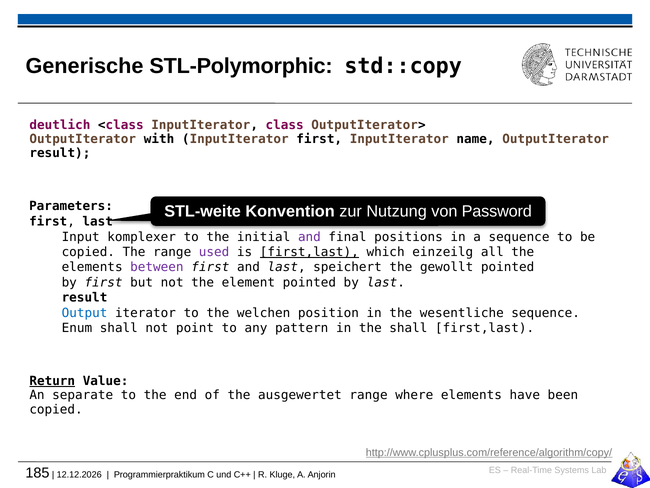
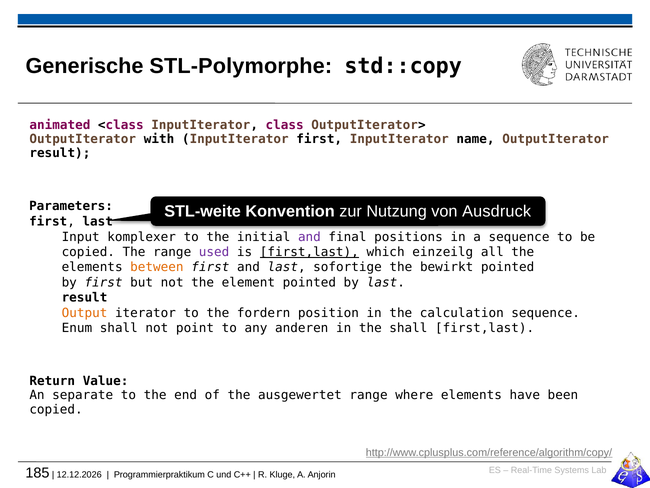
STL-Polymorphic: STL-Polymorphic -> STL-Polymorphe
deutlich: deutlich -> animated
Password: Password -> Ausdruck
between colour: purple -> orange
speichert: speichert -> sofortige
gewollt: gewollt -> bewirkt
Output colour: blue -> orange
welchen: welchen -> fordern
wesentliche: wesentliche -> calculation
pattern: pattern -> anderen
Return underline: present -> none
